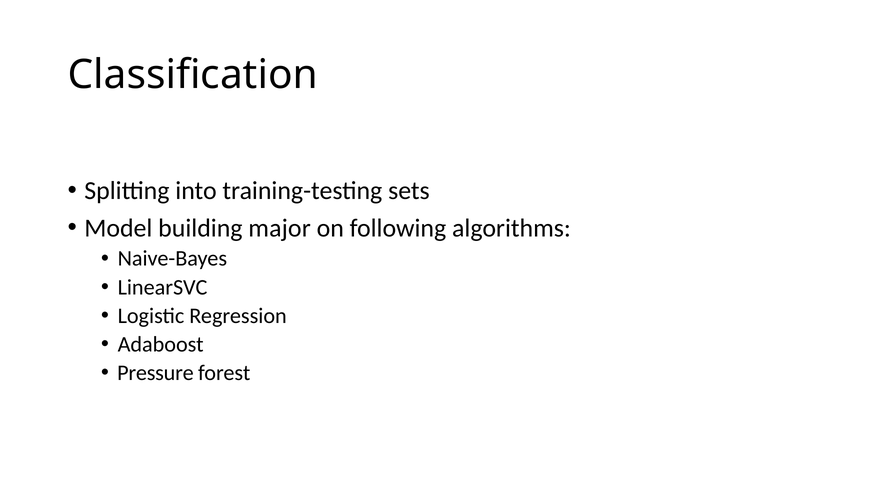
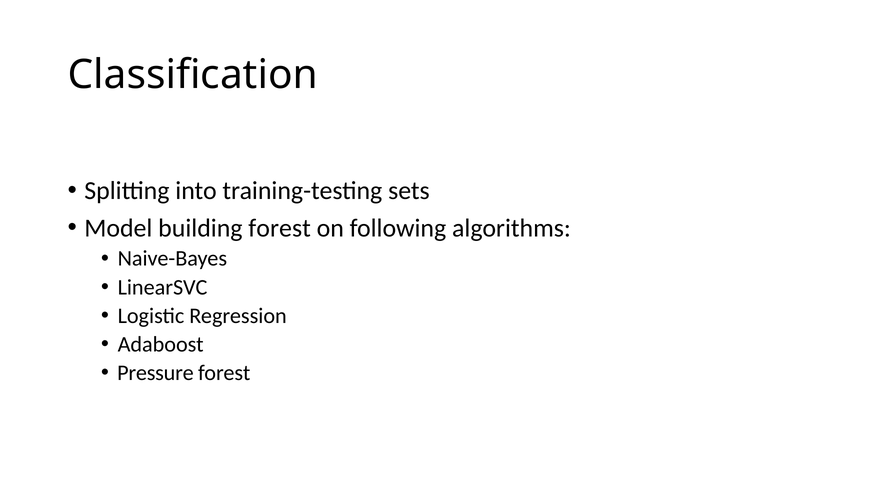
building major: major -> forest
